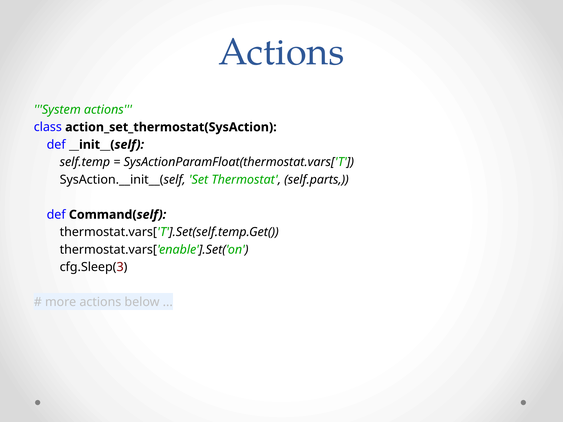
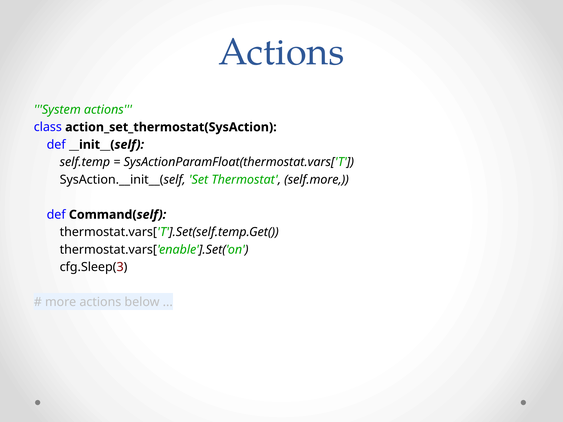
self.parts: self.parts -> self.more
